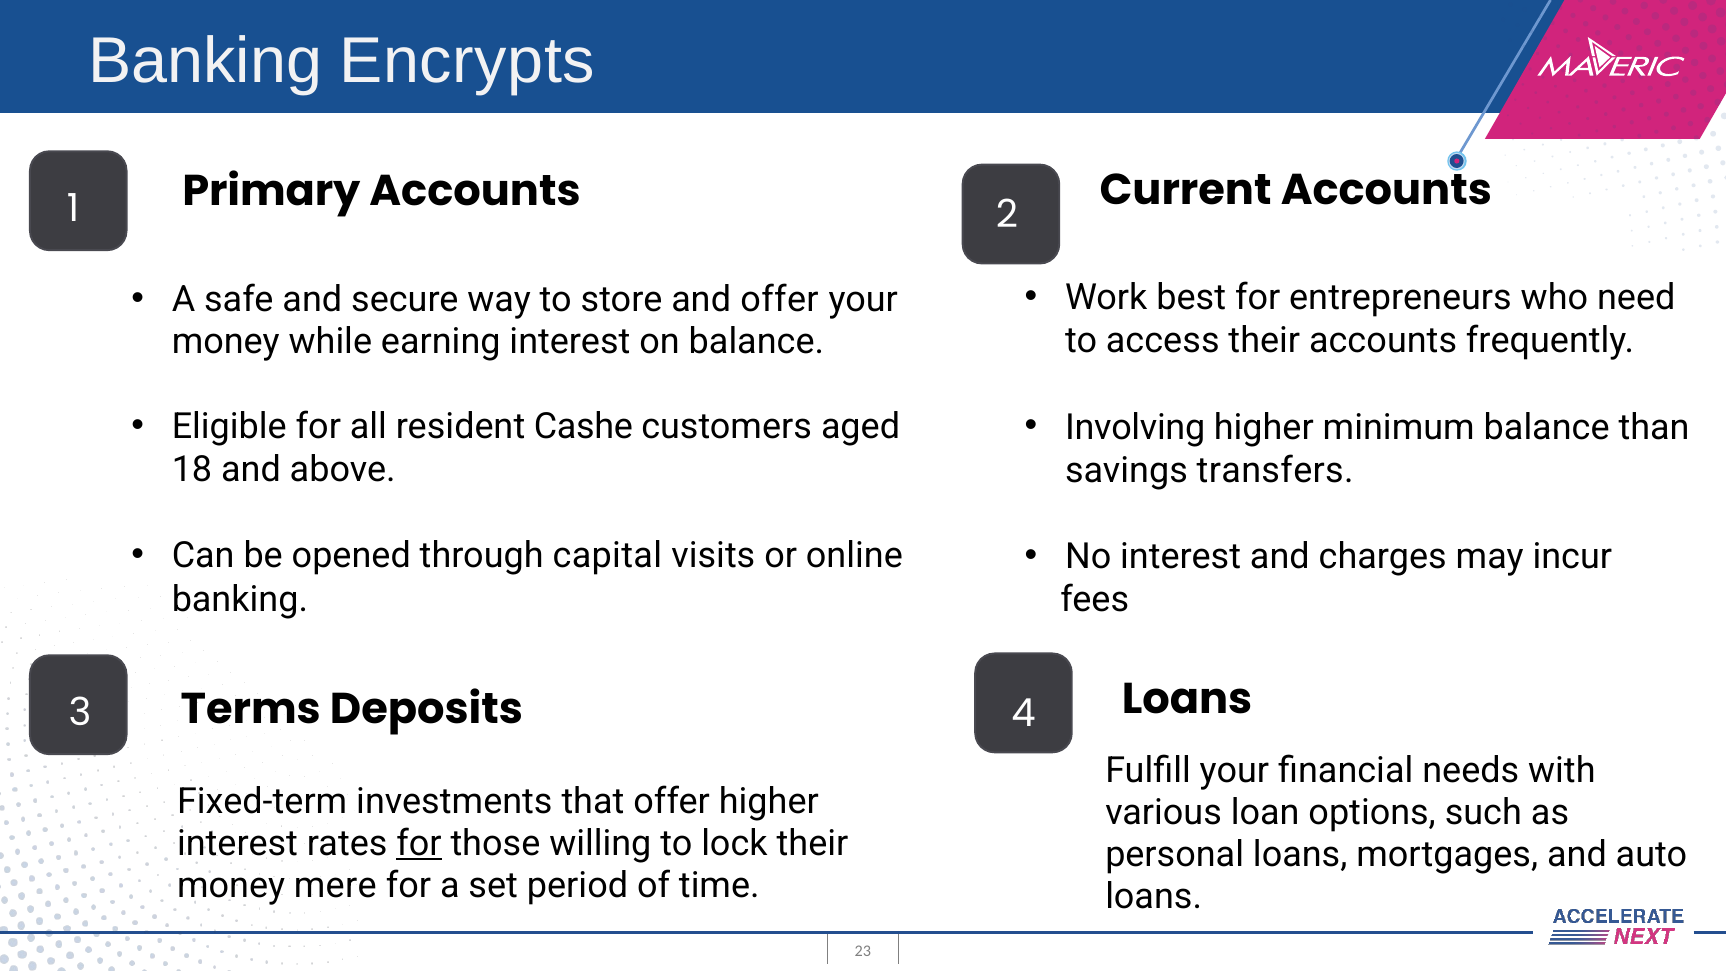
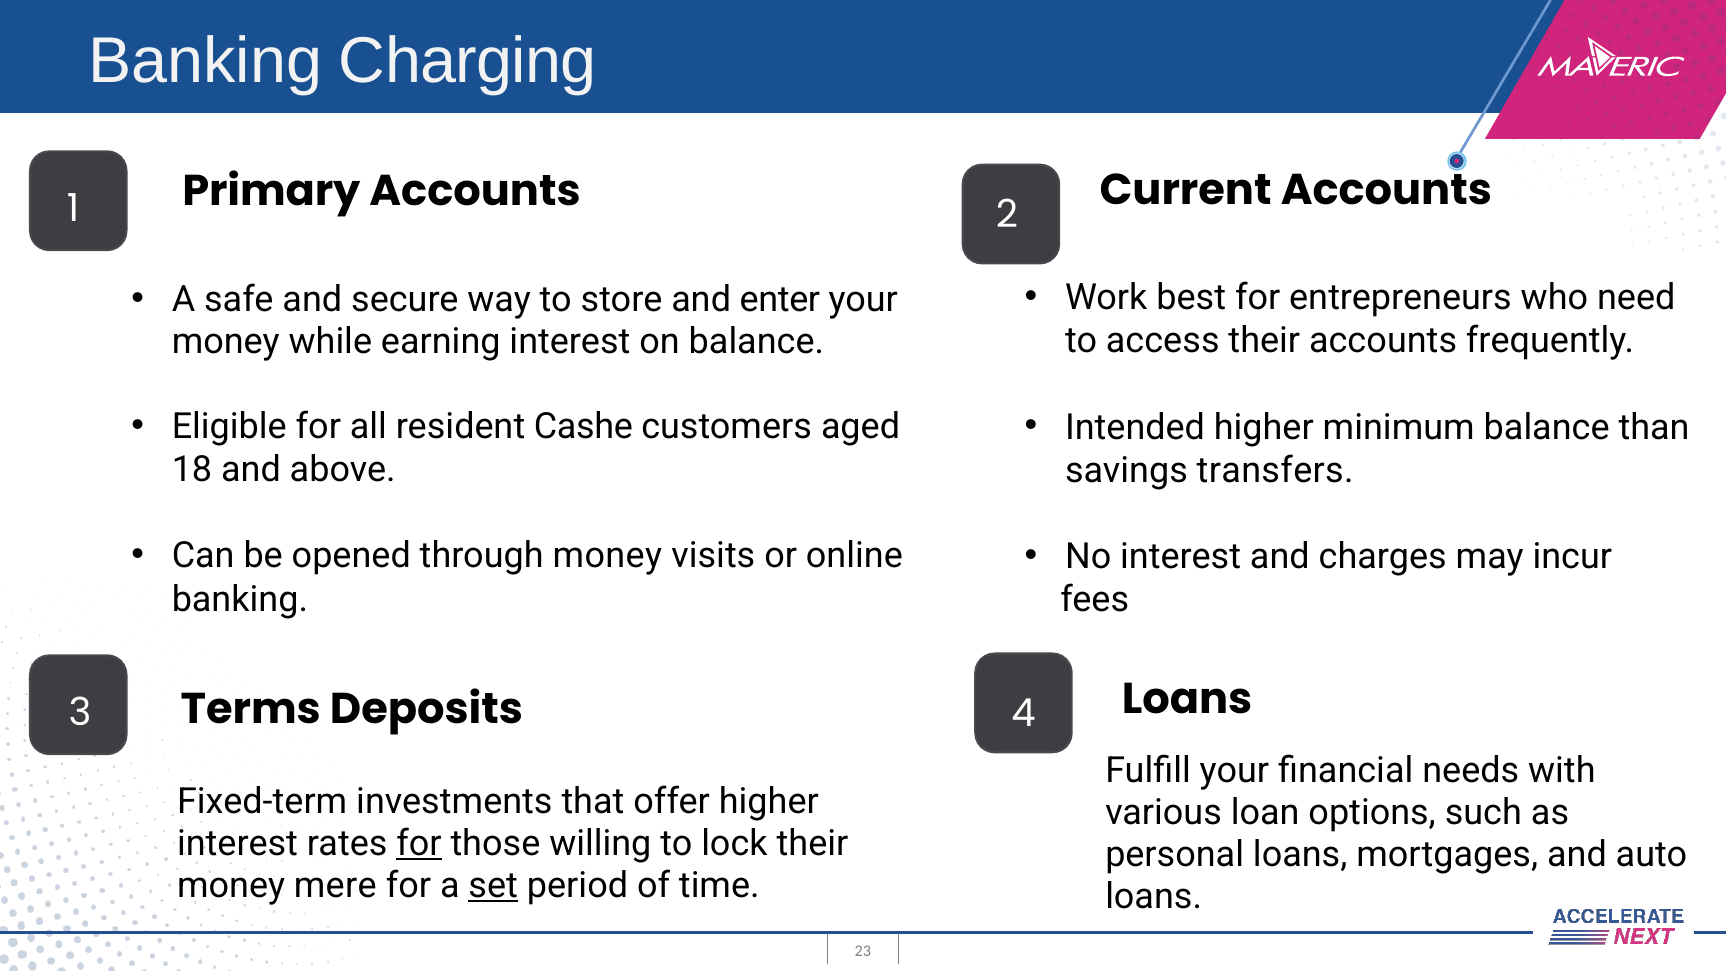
Encrypts: Encrypts -> Charging
and offer: offer -> enter
Involving: Involving -> Intended
through capital: capital -> money
set underline: none -> present
